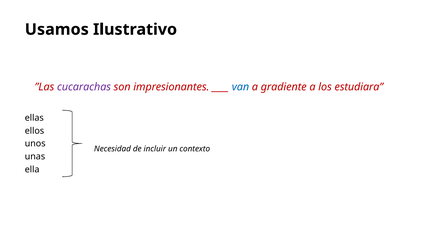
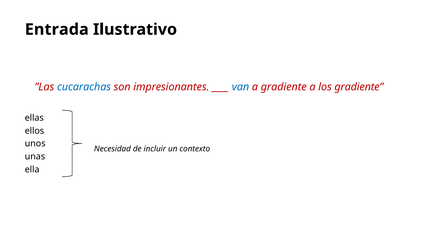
Usamos: Usamos -> Entrada
cucarachas colour: purple -> blue
los estudiara: estudiara -> gradiente
